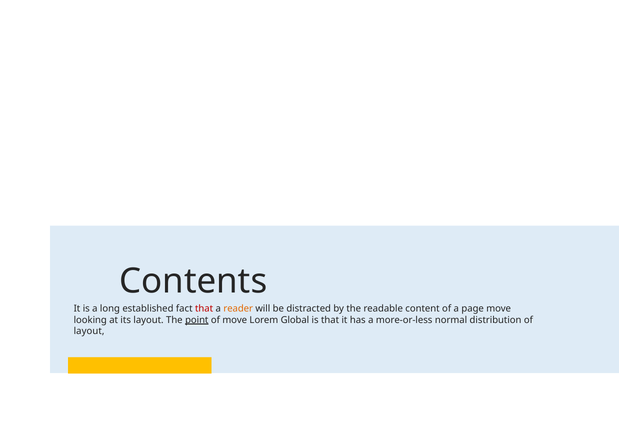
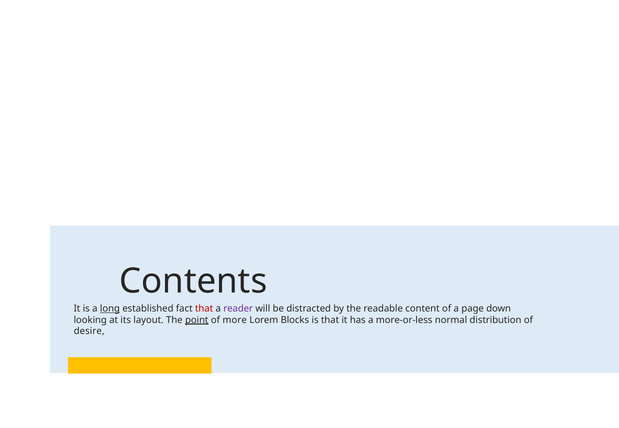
long underline: none -> present
reader colour: orange -> purple
page move: move -> down
of move: move -> more
Global: Global -> Blocks
layout at (89, 332): layout -> desire
